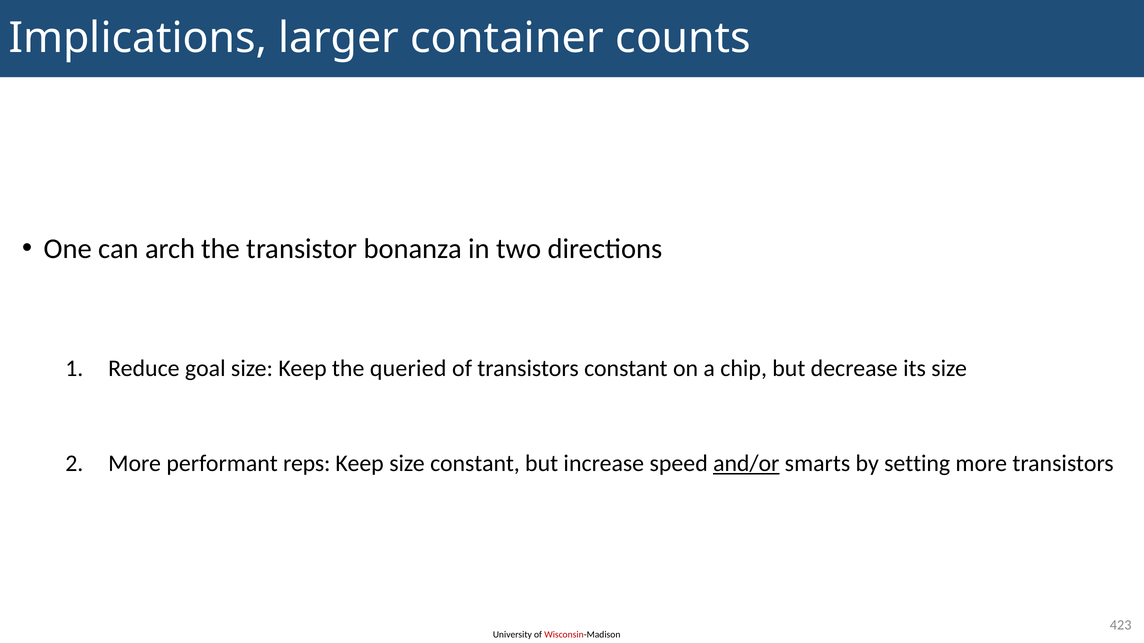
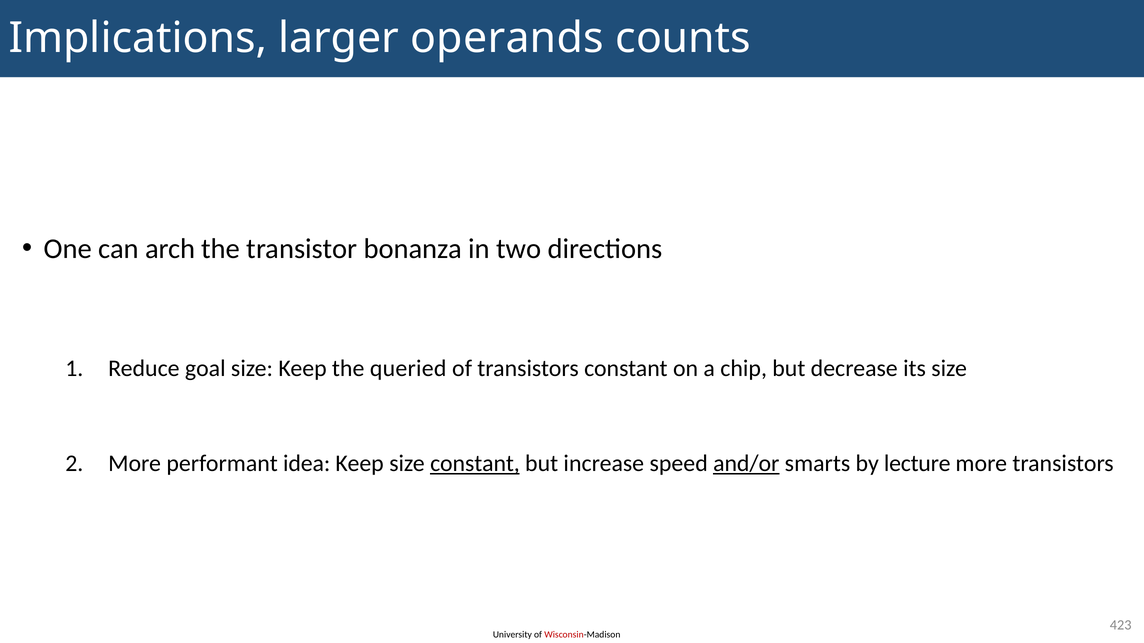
container: container -> operands
reps: reps -> idea
constant at (475, 464) underline: none -> present
setting: setting -> lecture
